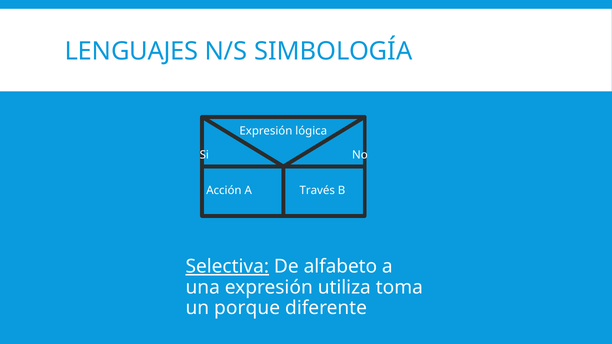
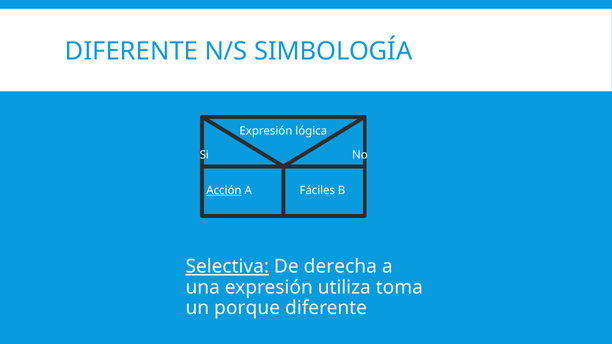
LENGUAJES at (132, 51): LENGUAJES -> DIFERENTE
Acción underline: none -> present
Través: Través -> Fáciles
alfabeto: alfabeto -> derecha
